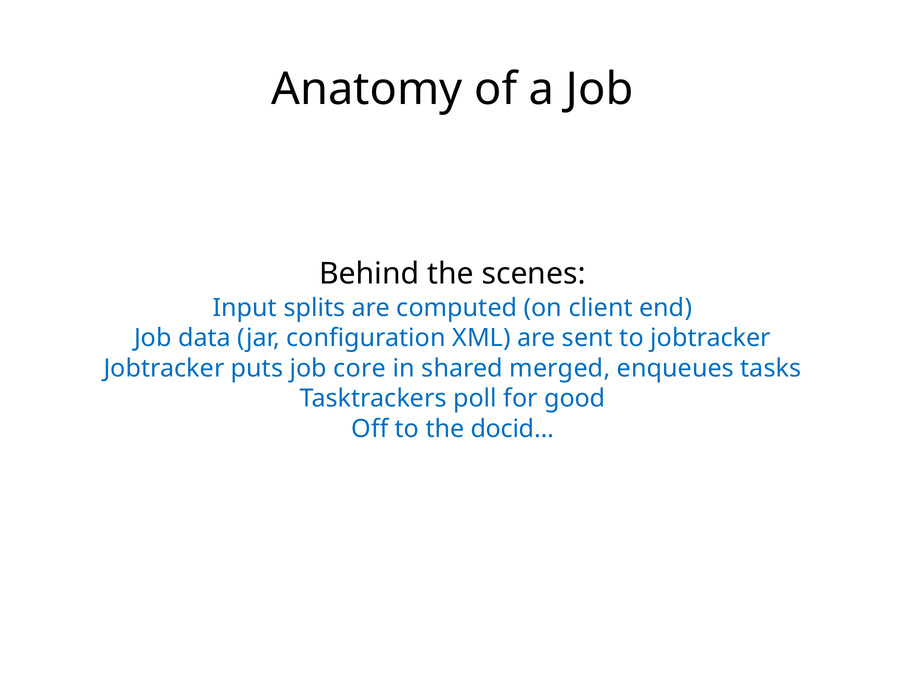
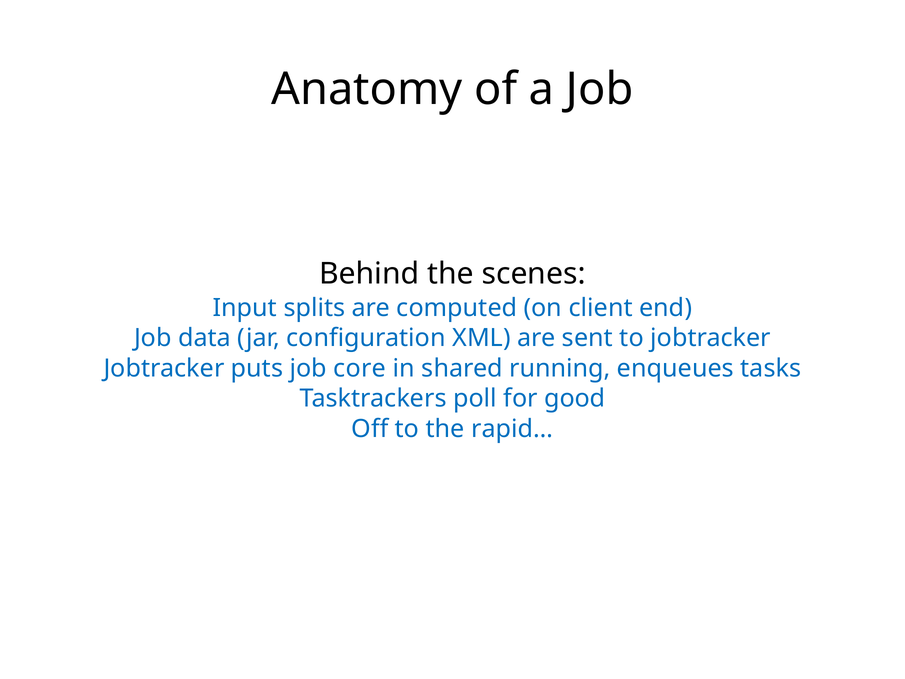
merged: merged -> running
docid…: docid… -> rapid…
